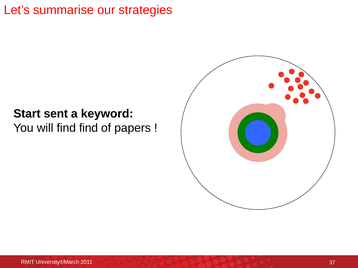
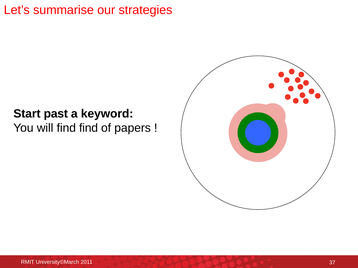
sent: sent -> past
